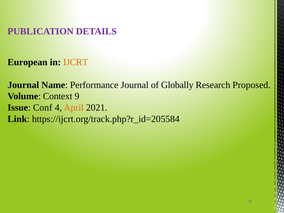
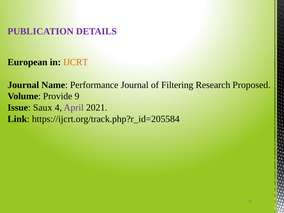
Globally: Globally -> Filtering
Context: Context -> Provide
Conf: Conf -> Saux
April colour: orange -> purple
